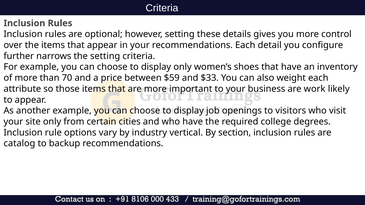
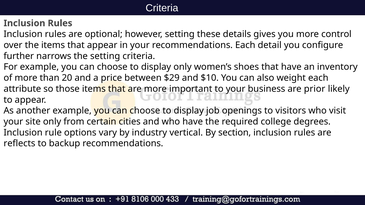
70: 70 -> 20
$59: $59 -> $29
$33: $33 -> $10
work: work -> prior
catalog: catalog -> reflects
